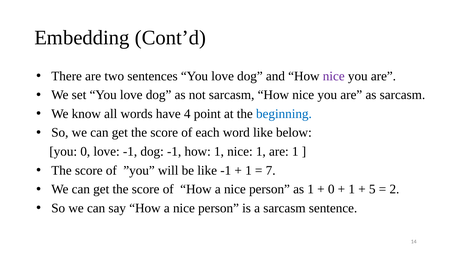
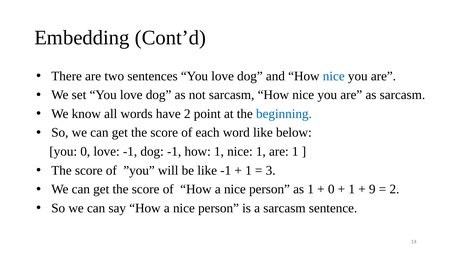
nice at (334, 76) colour: purple -> blue
have 4: 4 -> 2
7: 7 -> 3
5: 5 -> 9
